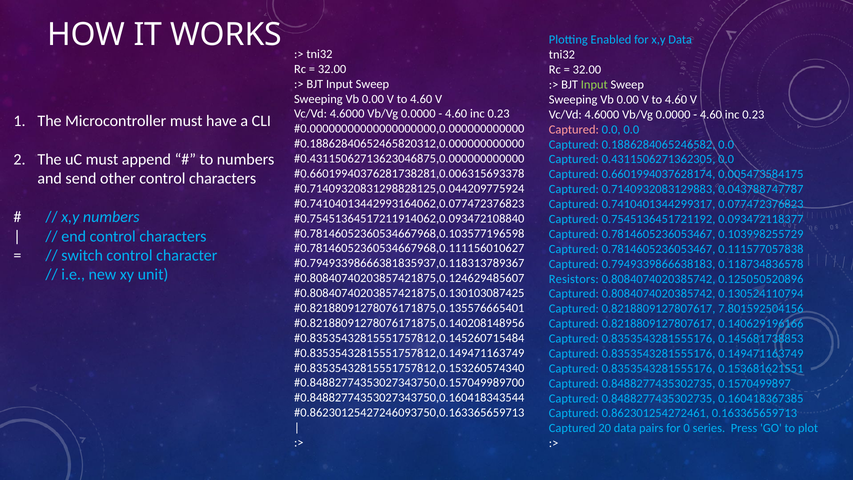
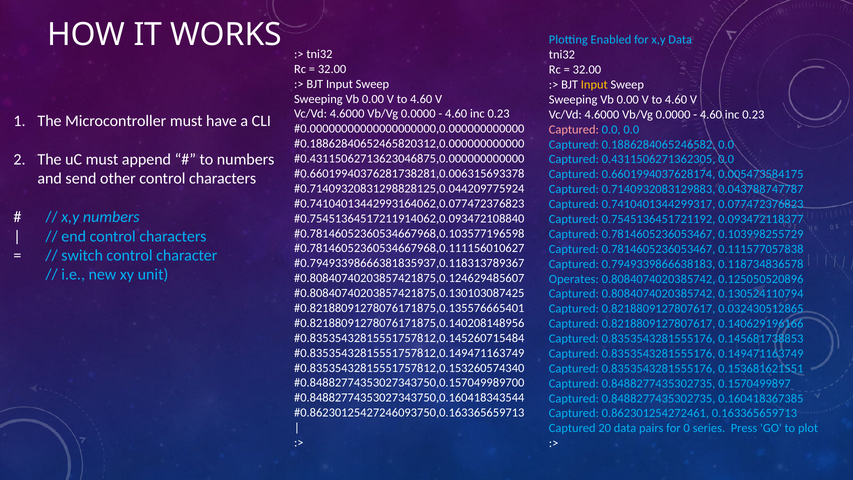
Input at (594, 85) colour: light green -> yellow
Resistors: Resistors -> Operates
7.801592504156: 7.801592504156 -> 0.032430512865
